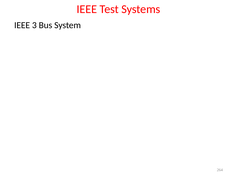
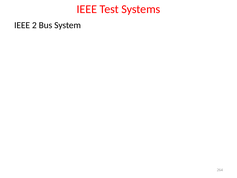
3: 3 -> 2
